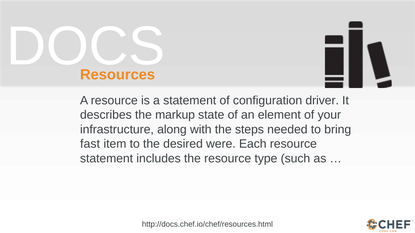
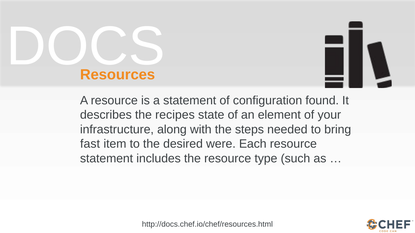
driver: driver -> found
markup: markup -> recipes
